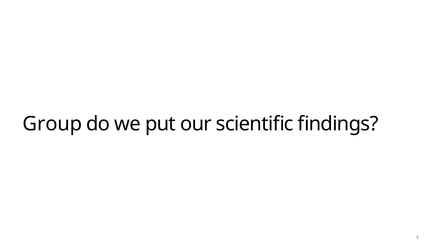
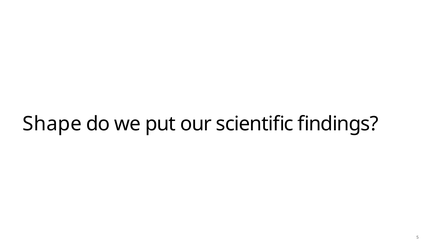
Group: Group -> Shape
